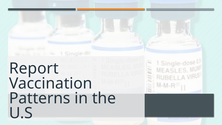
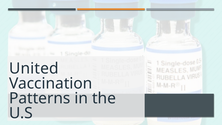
Report: Report -> United
